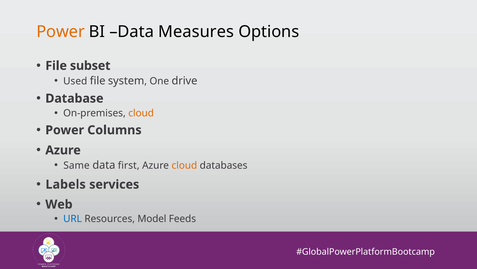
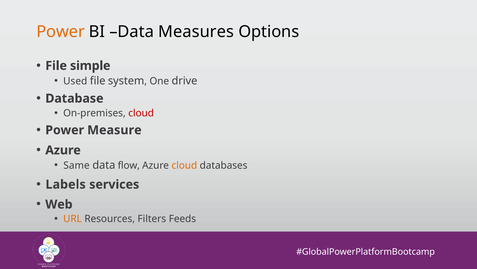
subset: subset -> simple
cloud at (141, 113) colour: orange -> red
Columns: Columns -> Measure
first: first -> flow
URL colour: blue -> orange
Model: Model -> Filters
